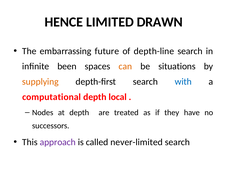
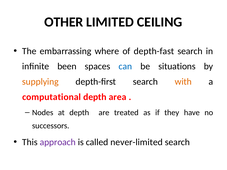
HENCE: HENCE -> OTHER
DRAWN: DRAWN -> CEILING
future: future -> where
depth-line: depth-line -> depth-fast
can colour: orange -> blue
with colour: blue -> orange
local: local -> area
